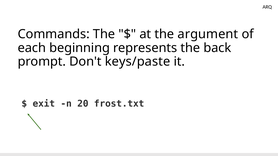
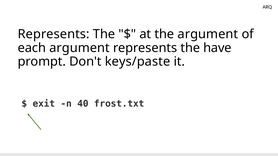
Commands at (54, 34): Commands -> Represents
each beginning: beginning -> argument
back: back -> have
20: 20 -> 40
